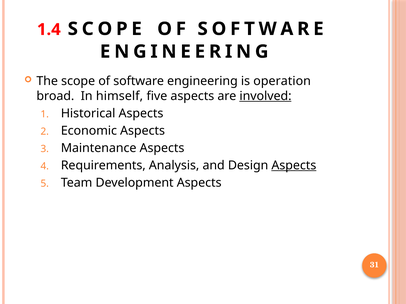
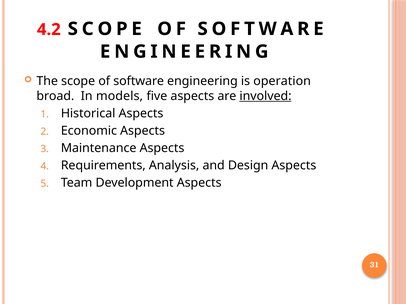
1.4: 1.4 -> 4.2
himself: himself -> models
Aspects at (294, 166) underline: present -> none
